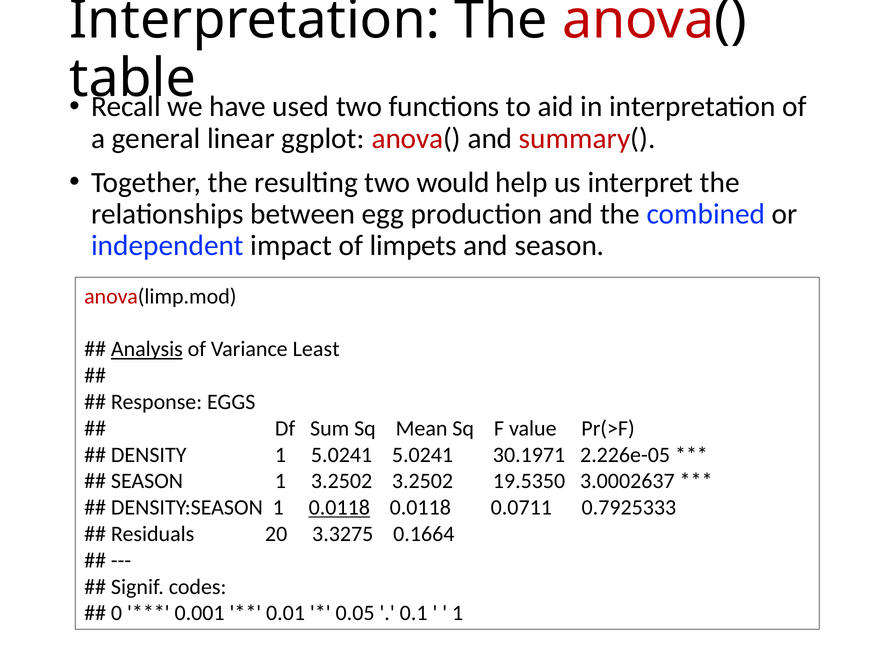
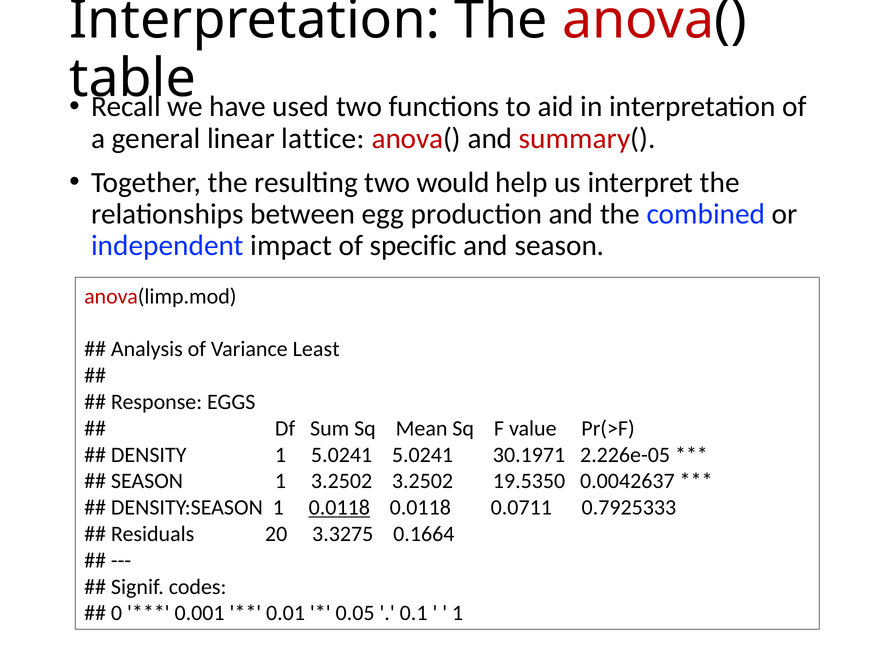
ggplot: ggplot -> lattice
limpets: limpets -> specific
Analysis underline: present -> none
3.0002637: 3.0002637 -> 0.0042637
